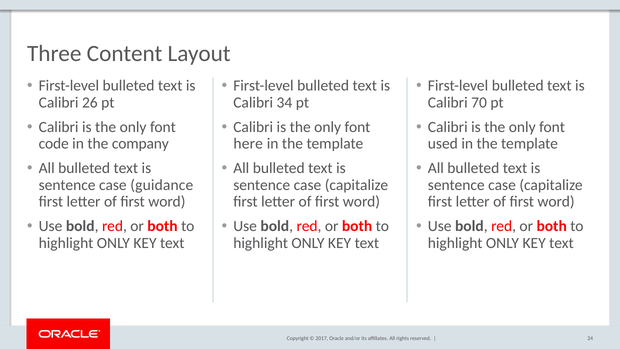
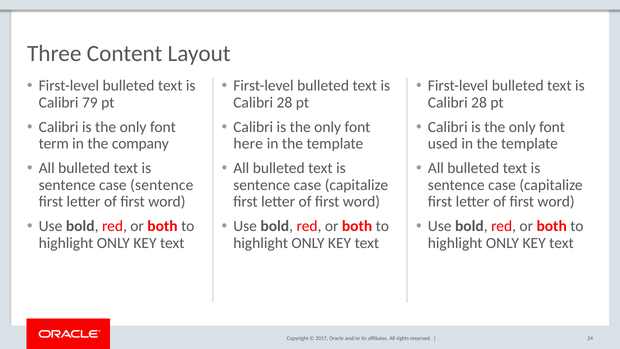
26: 26 -> 79
34 at (284, 103): 34 -> 28
70 at (479, 103): 70 -> 28
code: code -> term
case guidance: guidance -> sentence
